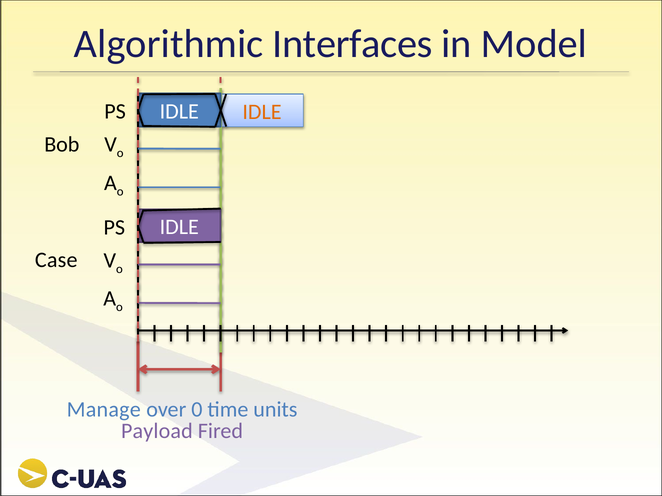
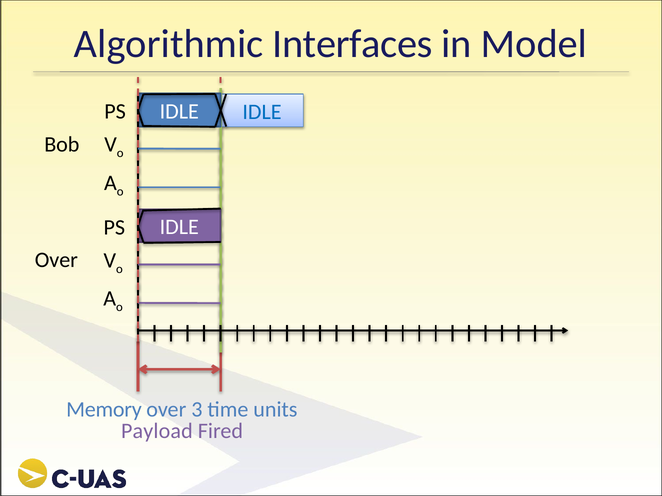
IDLE at (262, 112) colour: orange -> blue
Case at (56, 260): Case -> Over
Manage: Manage -> Memory
0: 0 -> 3
